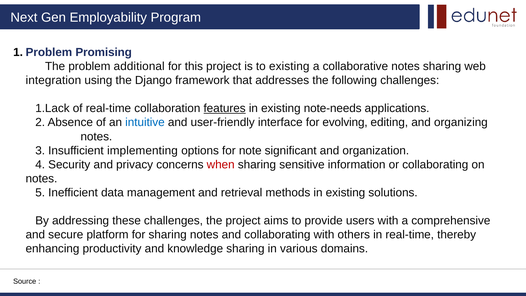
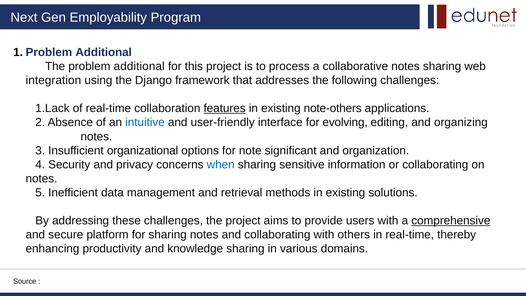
Promising at (104, 52): Promising -> Additional
to existing: existing -> process
note-needs: note-needs -> note-others
implementing: implementing -> organizational
when colour: red -> blue
comprehensive underline: none -> present
